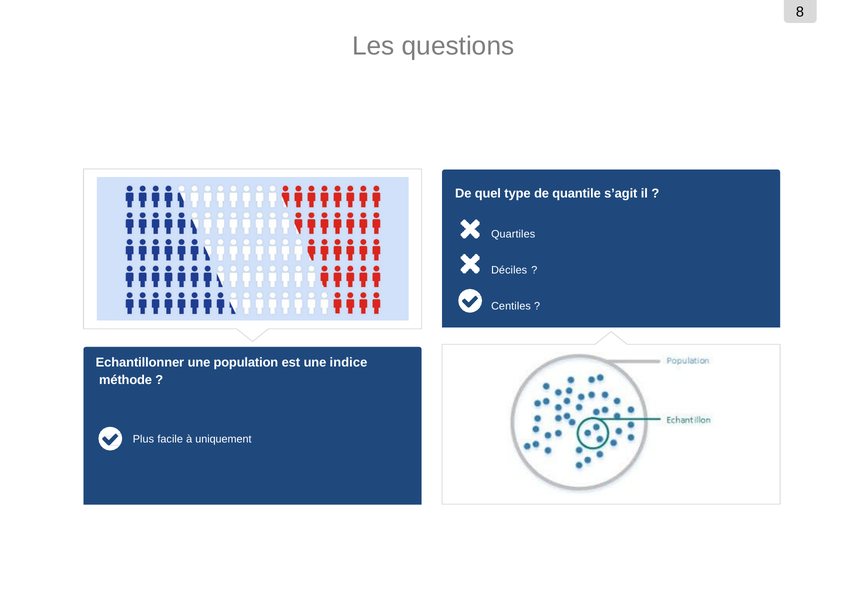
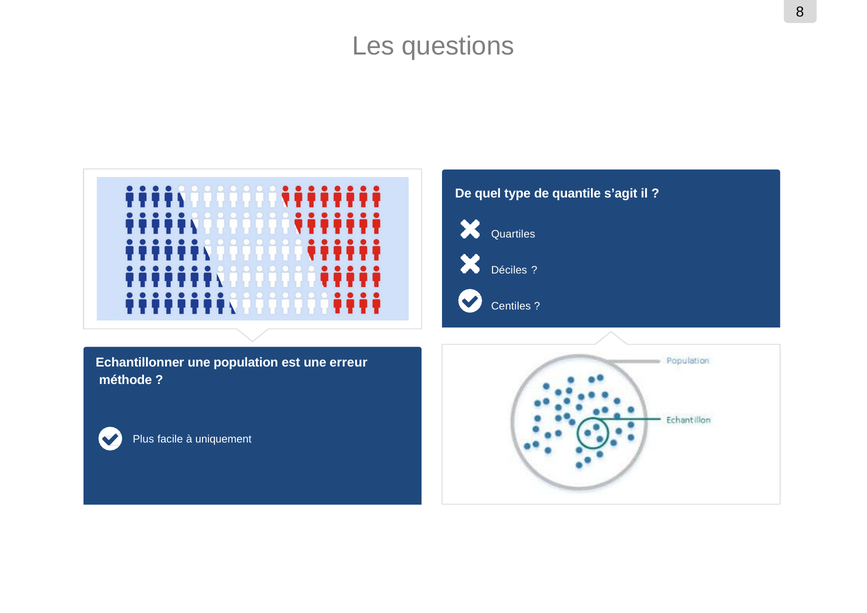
indice: indice -> erreur
